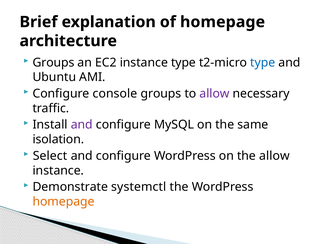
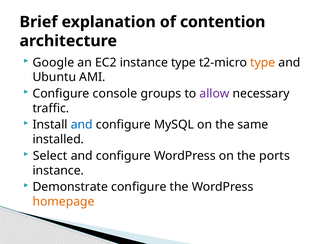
of homepage: homepage -> contention
Groups at (53, 63): Groups -> Google
type at (263, 63) colour: blue -> orange
and at (82, 125) colour: purple -> blue
isolation: isolation -> installed
the allow: allow -> ports
Demonstrate systemctl: systemctl -> configure
